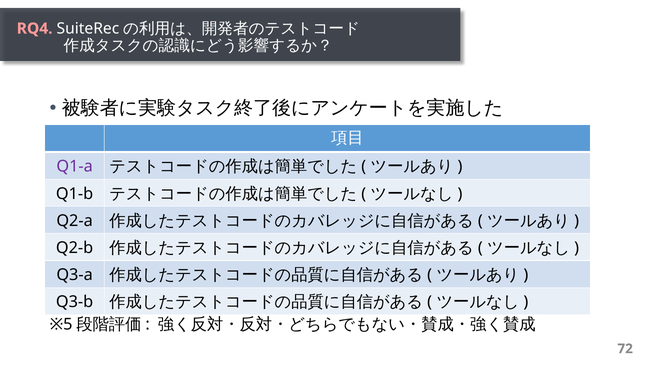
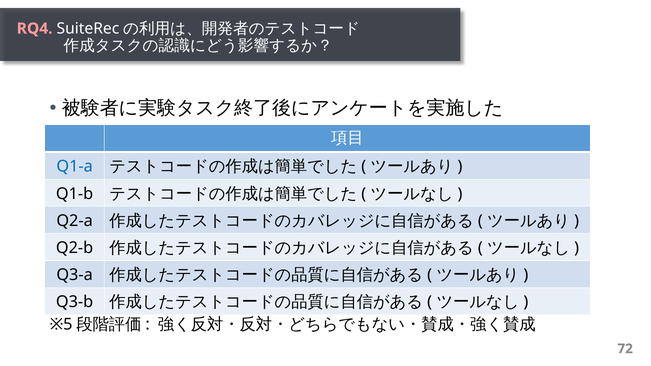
Q1-a colour: purple -> blue
